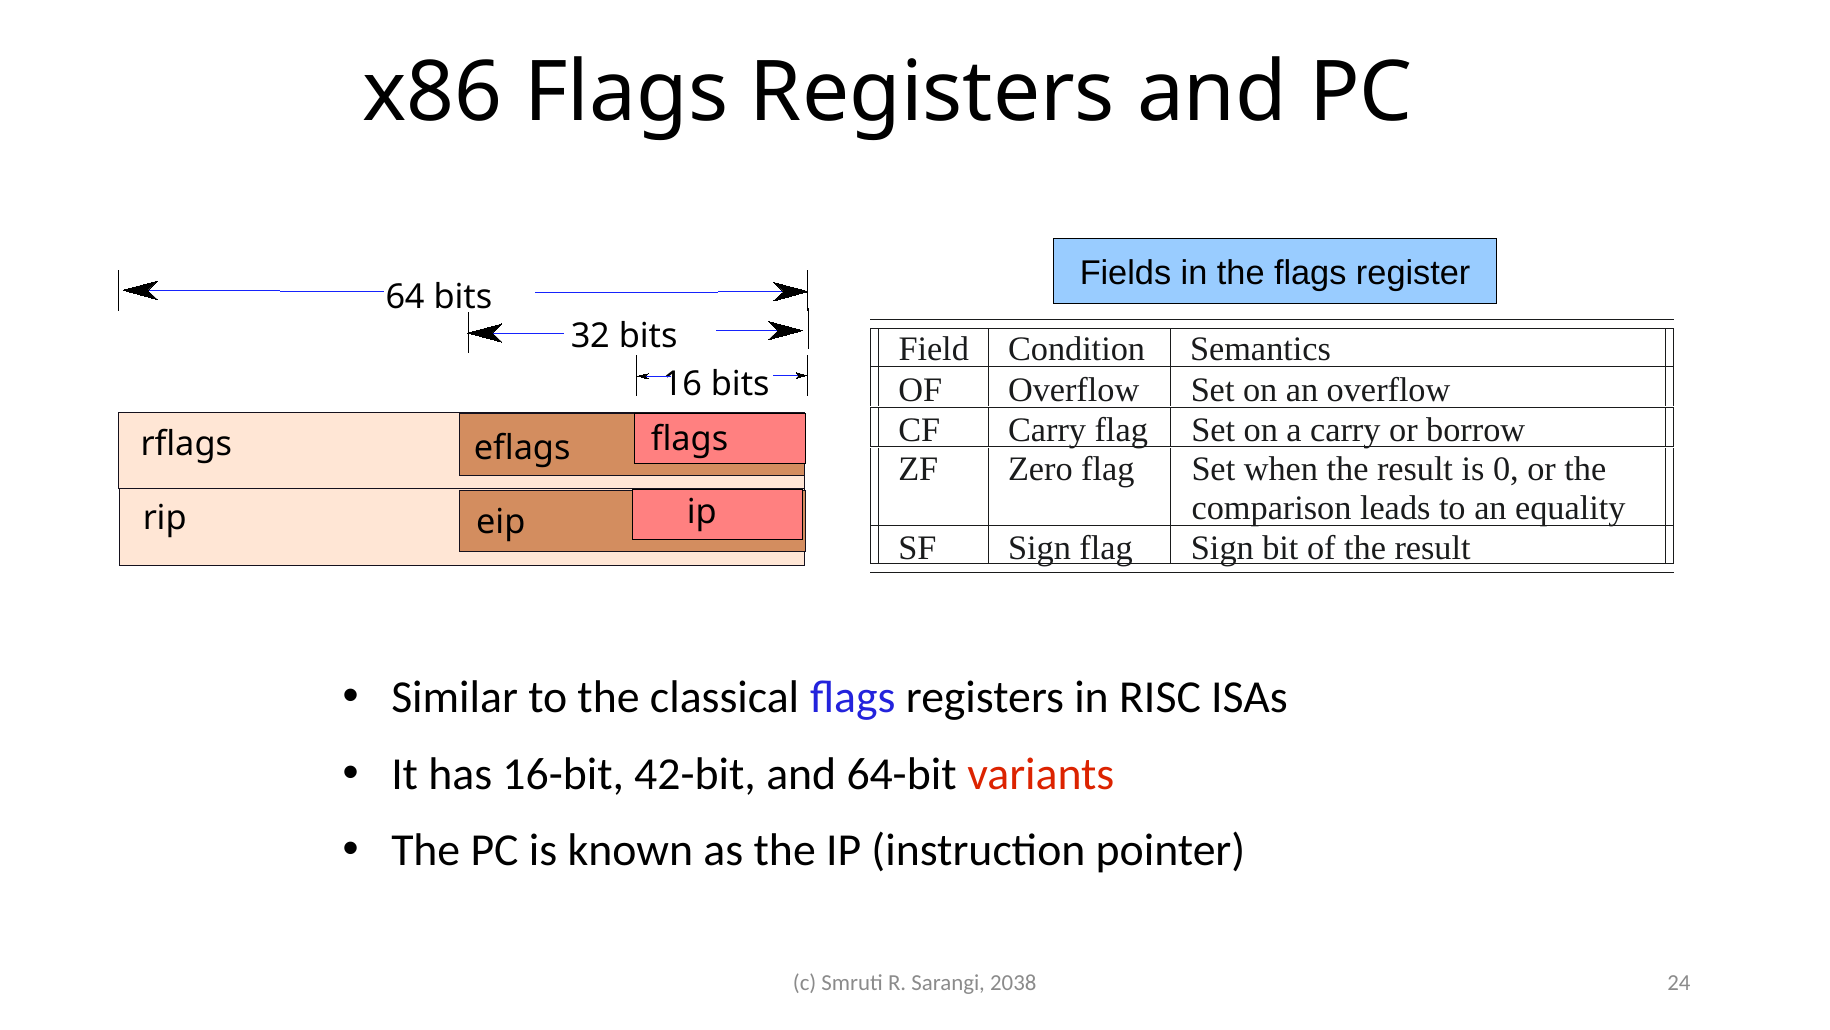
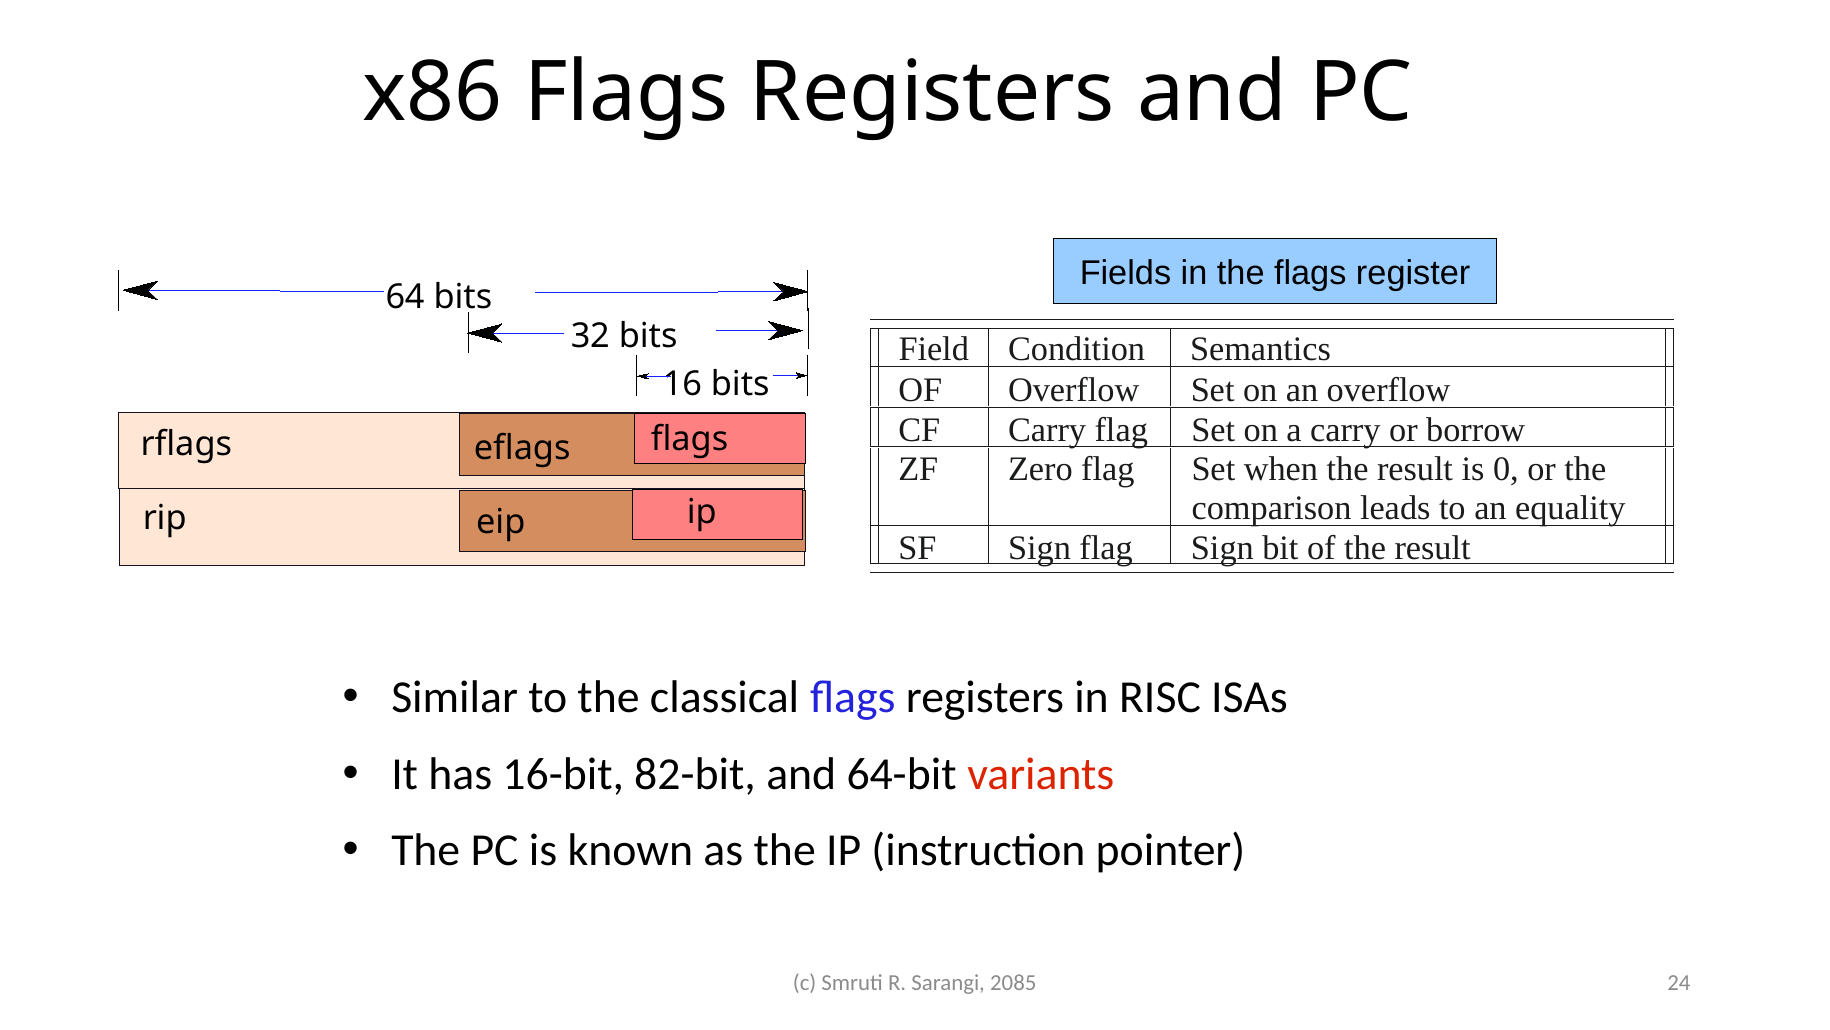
42-bit: 42-bit -> 82-bit
2038: 2038 -> 2085
